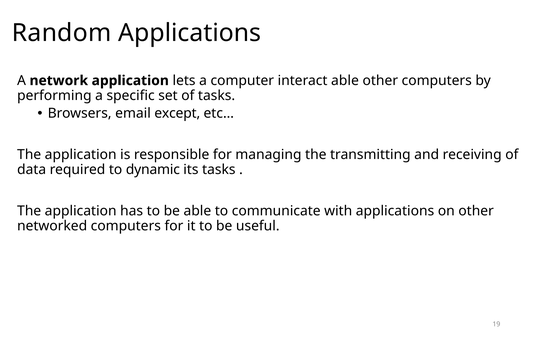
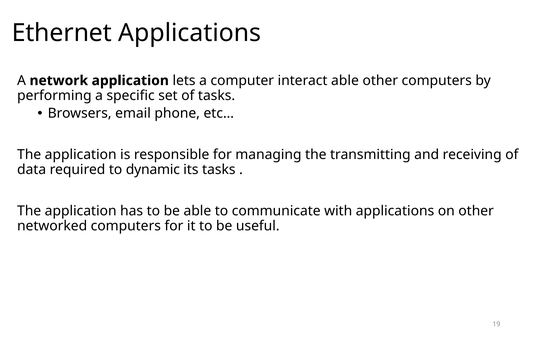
Random: Random -> Ethernet
except: except -> phone
